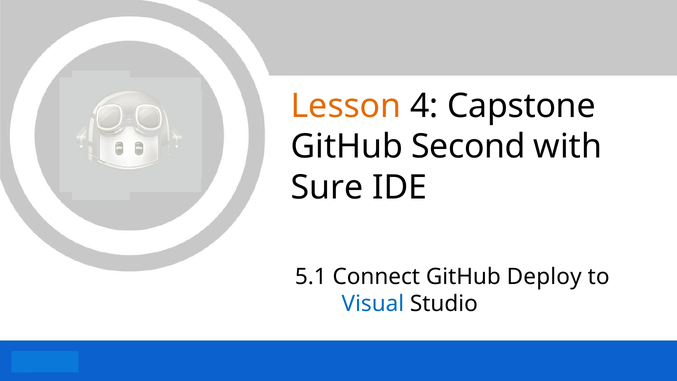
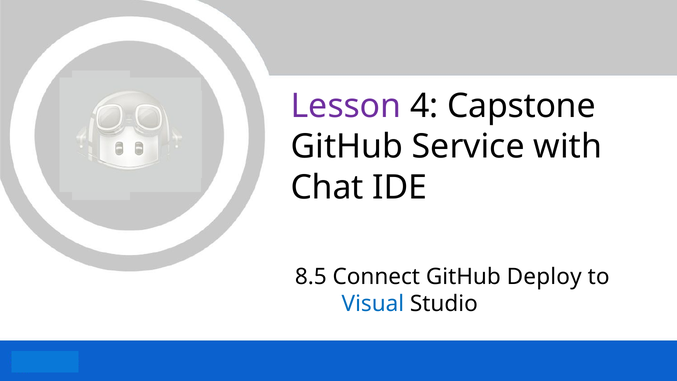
Lesson colour: orange -> purple
Second: Second -> Service
Sure: Sure -> Chat
5.1: 5.1 -> 8.5
